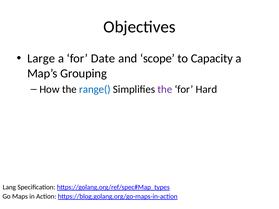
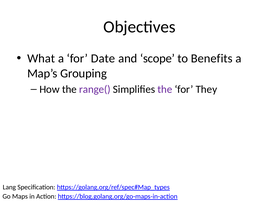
Large: Large -> What
Capacity: Capacity -> Benefits
range( colour: blue -> purple
Hard: Hard -> They
